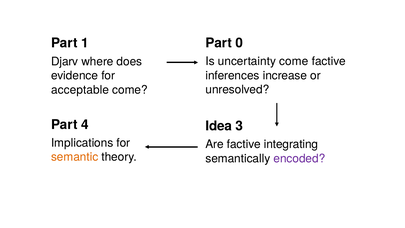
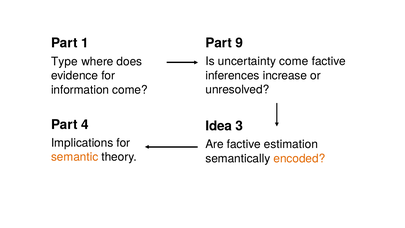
0: 0 -> 9
Djarv: Djarv -> Type
acceptable: acceptable -> information
integrating: integrating -> estimation
encoded colour: purple -> orange
